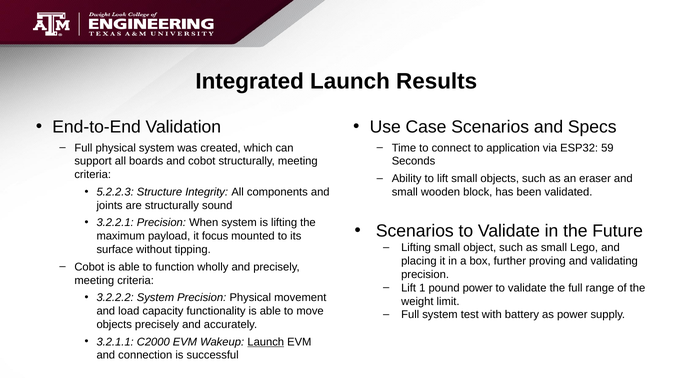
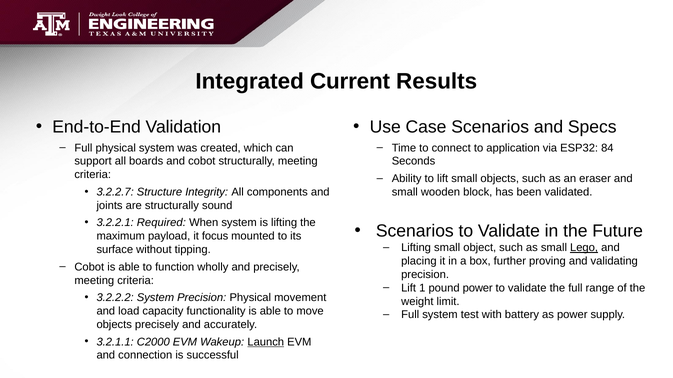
Integrated Launch: Launch -> Current
59: 59 -> 84
5.2.2.3: 5.2.2.3 -> 3.2.2.7
3.2.2.1 Precision: Precision -> Required
Lego underline: none -> present
